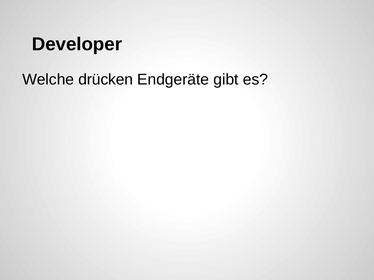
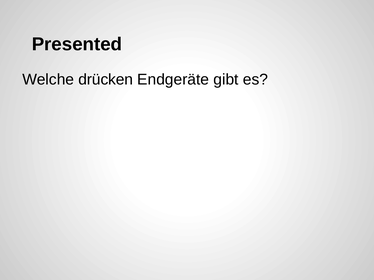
Developer: Developer -> Presented
